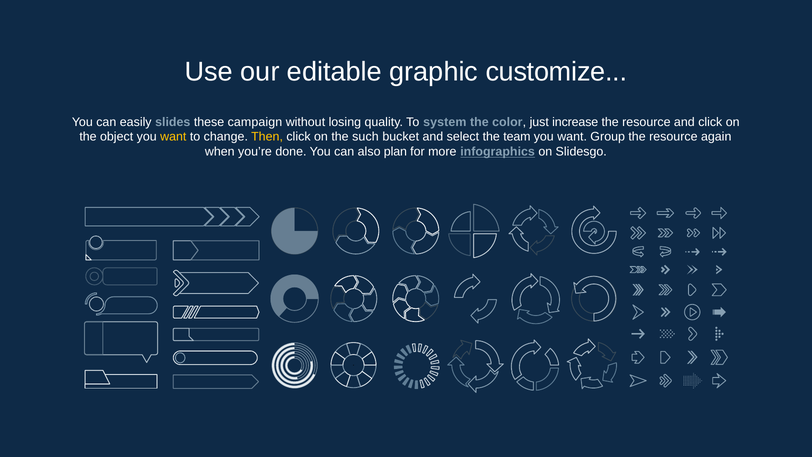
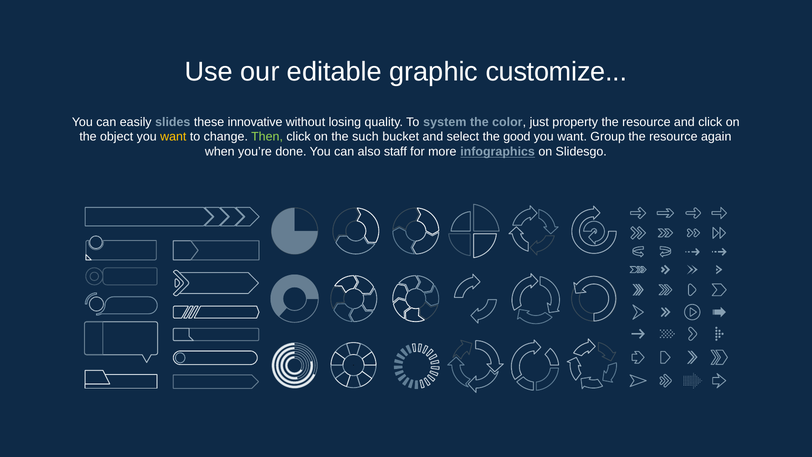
campaign: campaign -> innovative
increase: increase -> property
Then colour: yellow -> light green
team: team -> good
plan: plan -> staff
